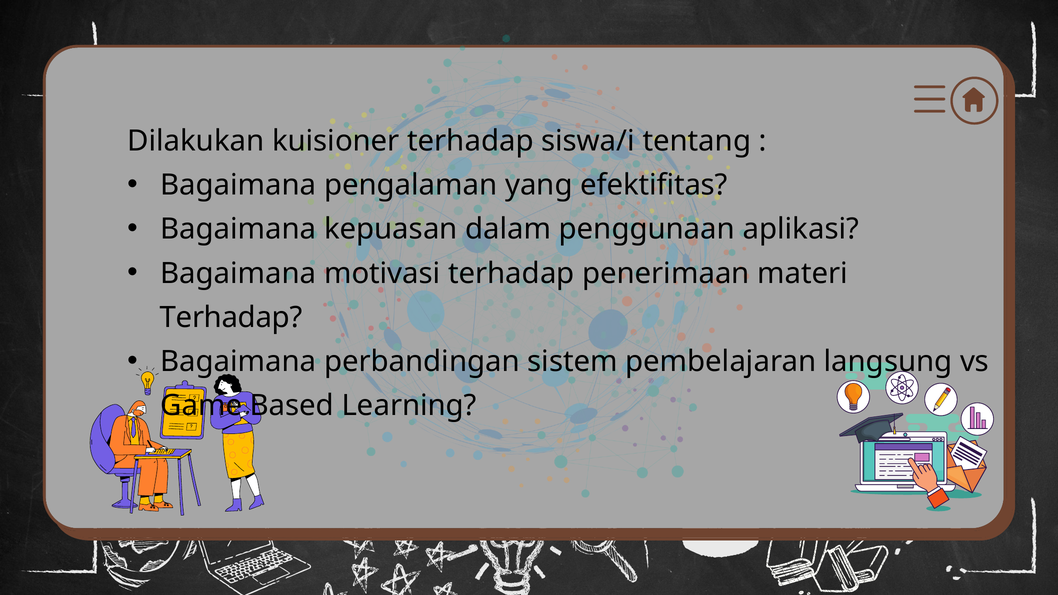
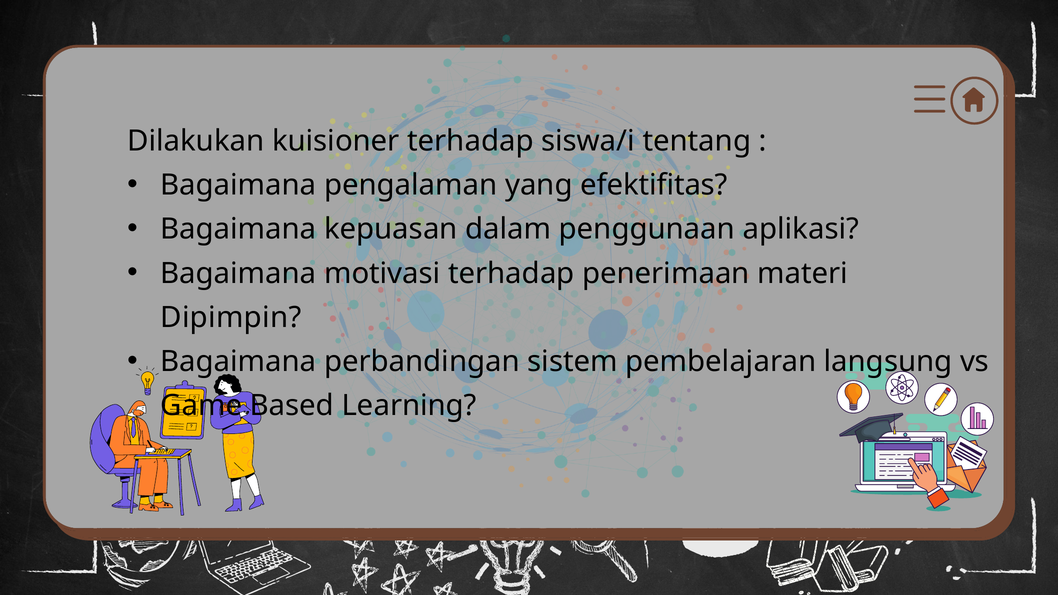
Terhadap at (231, 317): Terhadap -> Dipimpin
